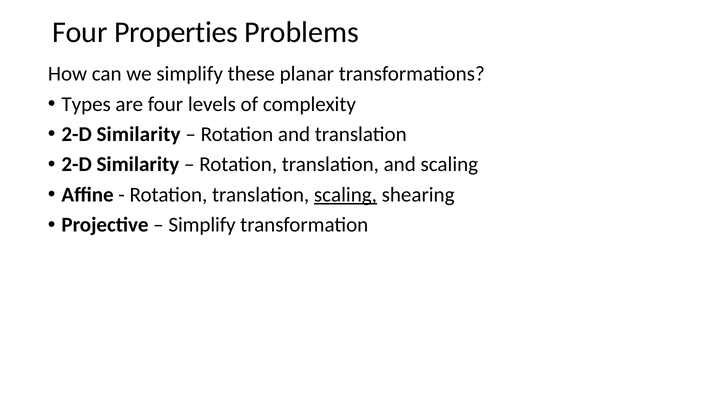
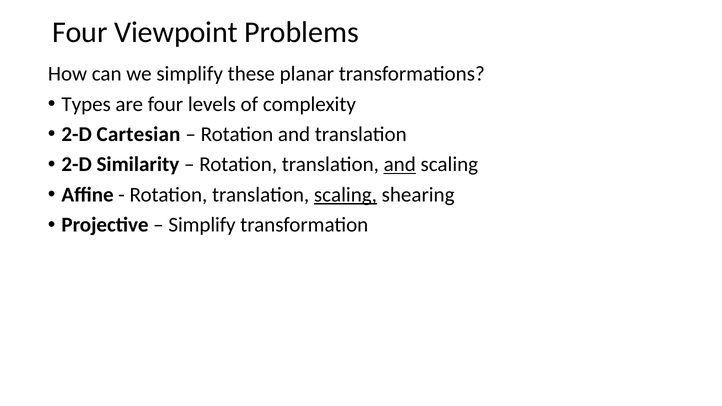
Properties: Properties -> Viewpoint
Similarity at (139, 134): Similarity -> Cartesian
and at (400, 165) underline: none -> present
